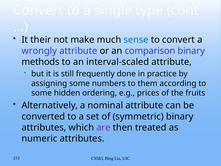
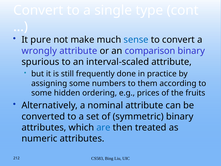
their: their -> pure
methods: methods -> spurious
are colour: purple -> blue
